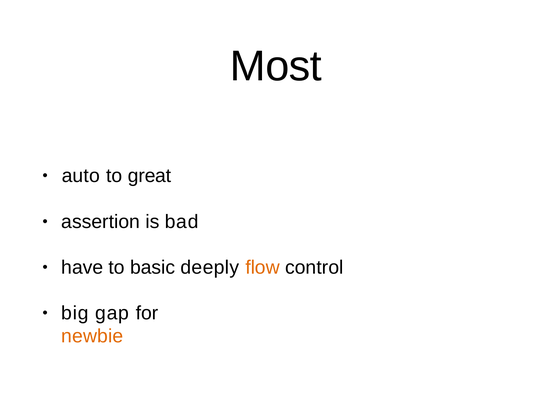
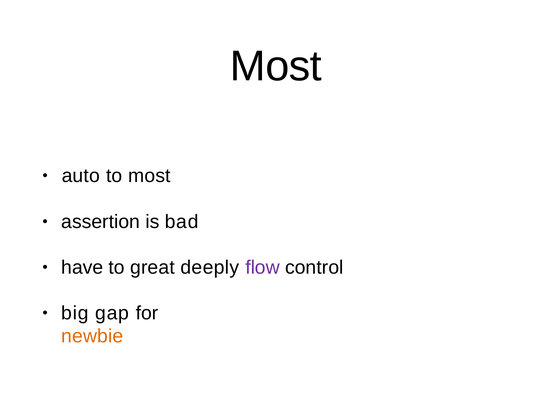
to great: great -> most
basic: basic -> great
flow colour: orange -> purple
